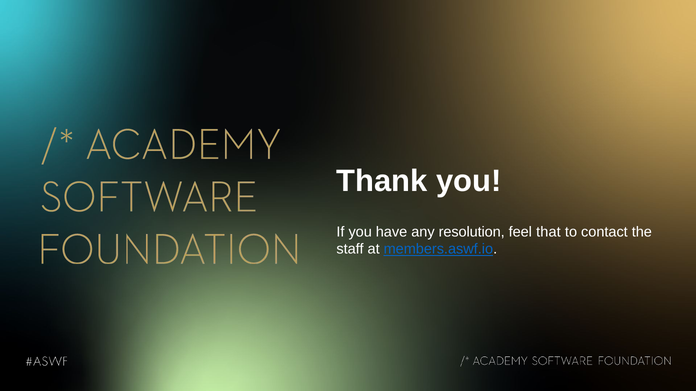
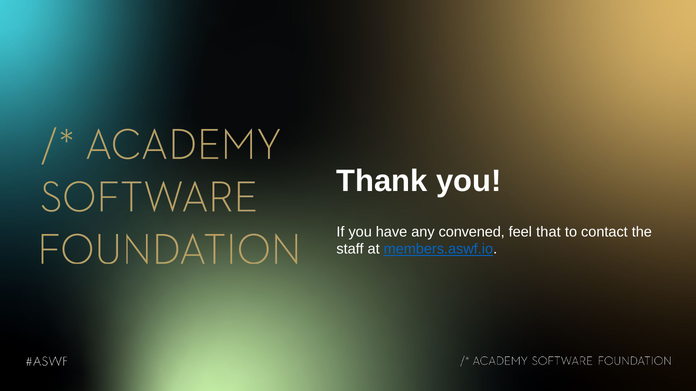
resolution: resolution -> convened
